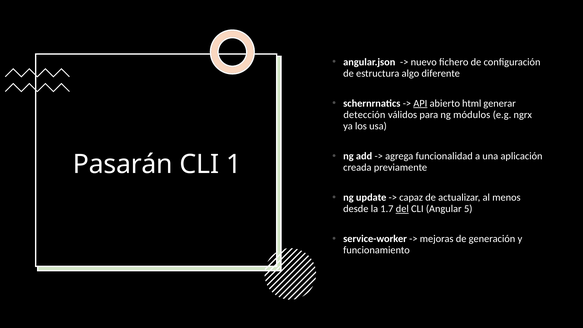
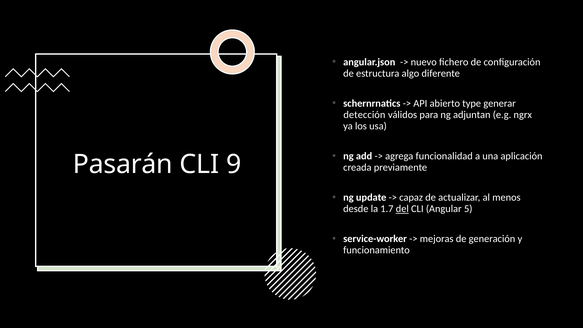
API underline: present -> none
html: html -> type
módulos: módulos -> adjuntan
1: 1 -> 9
